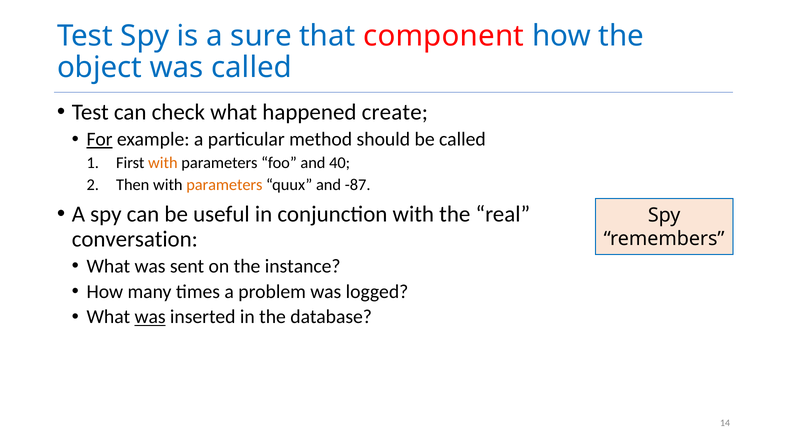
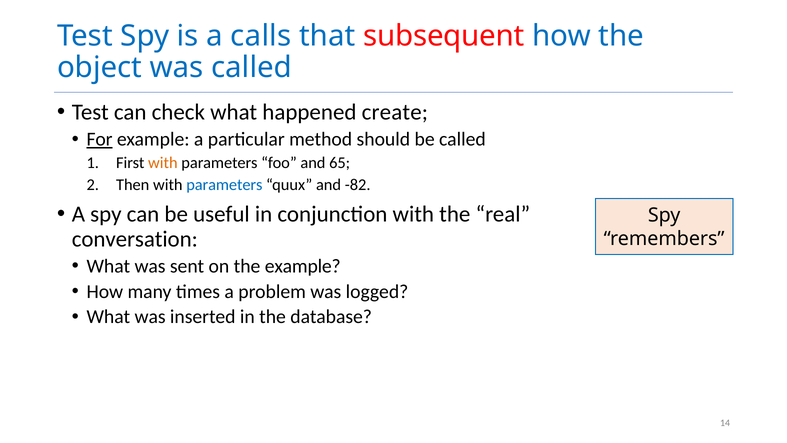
sure: sure -> calls
component: component -> subsequent
40: 40 -> 65
parameters at (224, 185) colour: orange -> blue
-87: -87 -> -82
the instance: instance -> example
was at (150, 317) underline: present -> none
